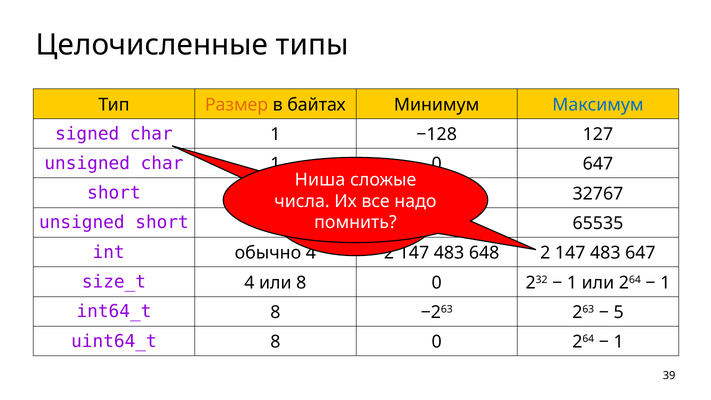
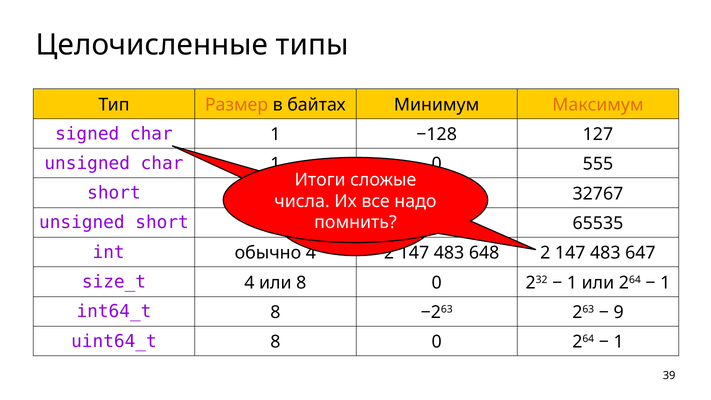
Максимум colour: blue -> orange
647 at (598, 164): 647 -> 555
Ниша: Ниша -> Итоги
5: 5 -> 9
